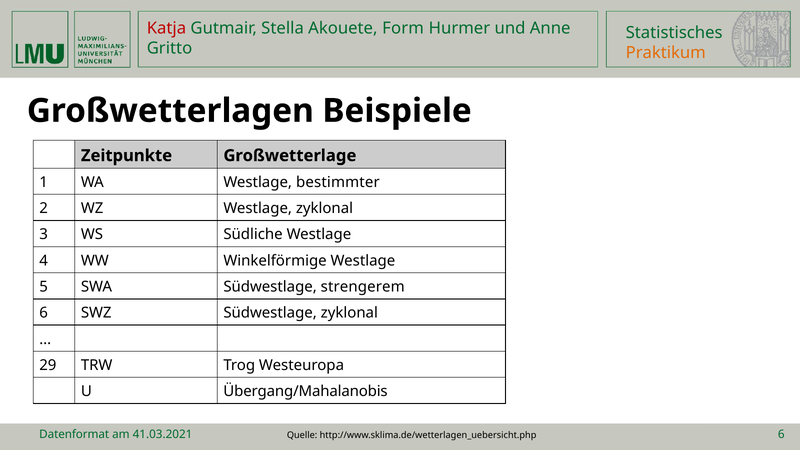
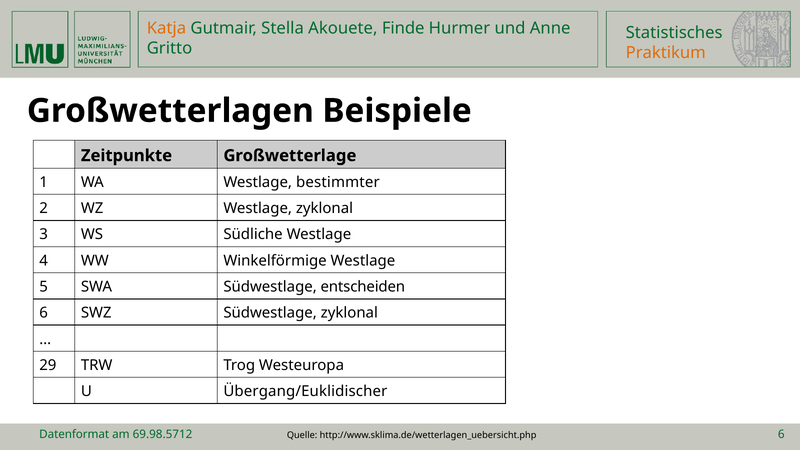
Katja colour: red -> orange
Form: Form -> Finde
strengerem: strengerem -> entscheiden
Übergang/Mahalanobis: Übergang/Mahalanobis -> Übergang/Euklidischer
41.03.2021: 41.03.2021 -> 69.98.5712
